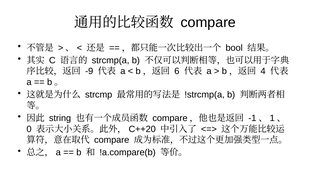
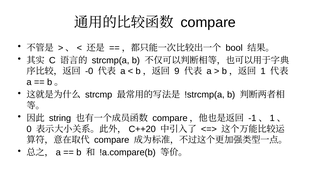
-9: -9 -> -0
6: 6 -> 9
4 at (263, 71): 4 -> 1
